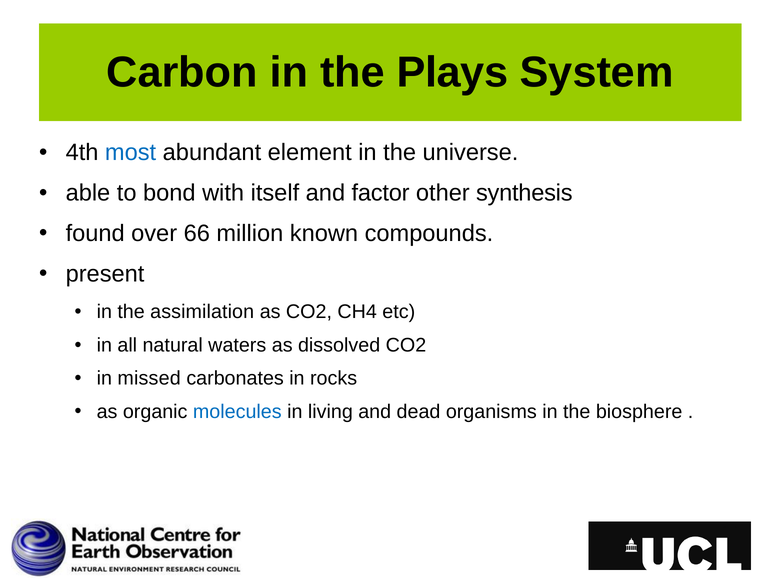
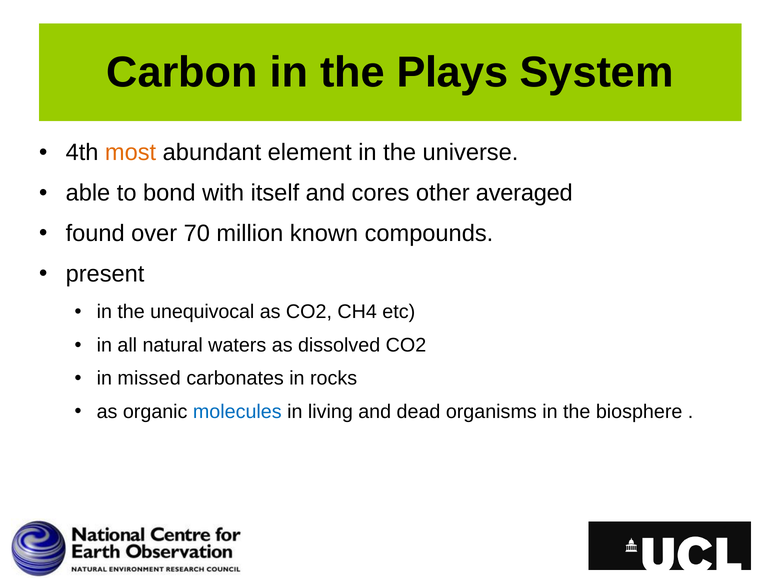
most colour: blue -> orange
factor: factor -> cores
synthesis: synthesis -> averaged
66: 66 -> 70
assimilation: assimilation -> unequivocal
